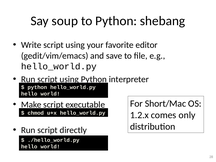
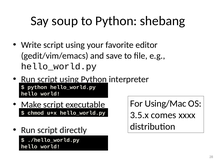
Short/Mac: Short/Mac -> Using/Mac
1.2.x: 1.2.x -> 3.5.x
only: only -> xxxx
